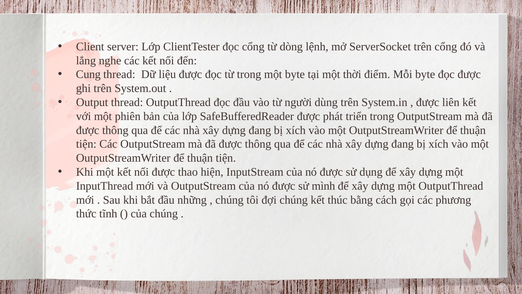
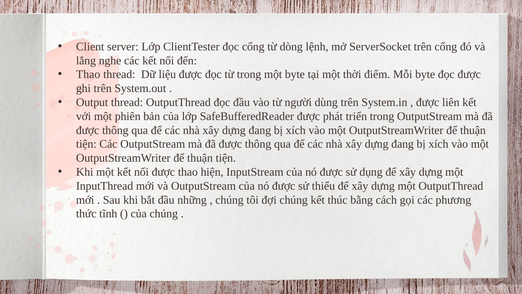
Cung at (88, 74): Cung -> Thao
mình: mình -> thiểu
